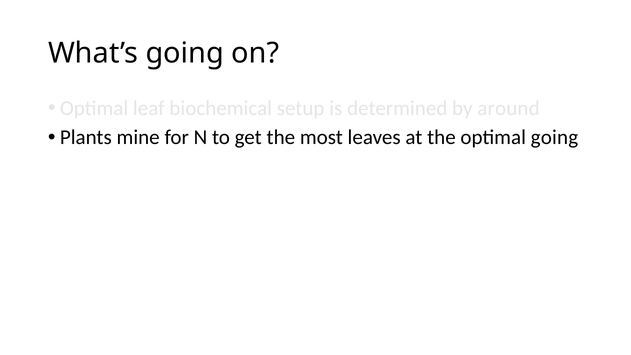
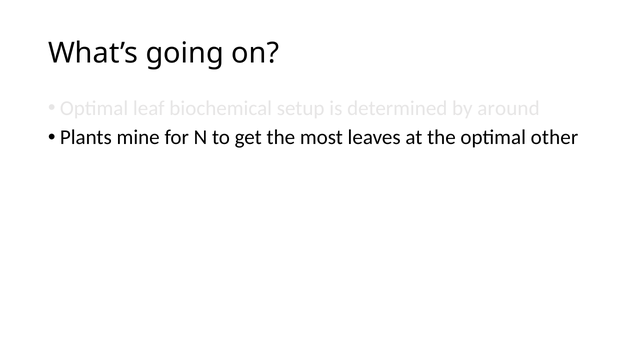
optimal going: going -> other
